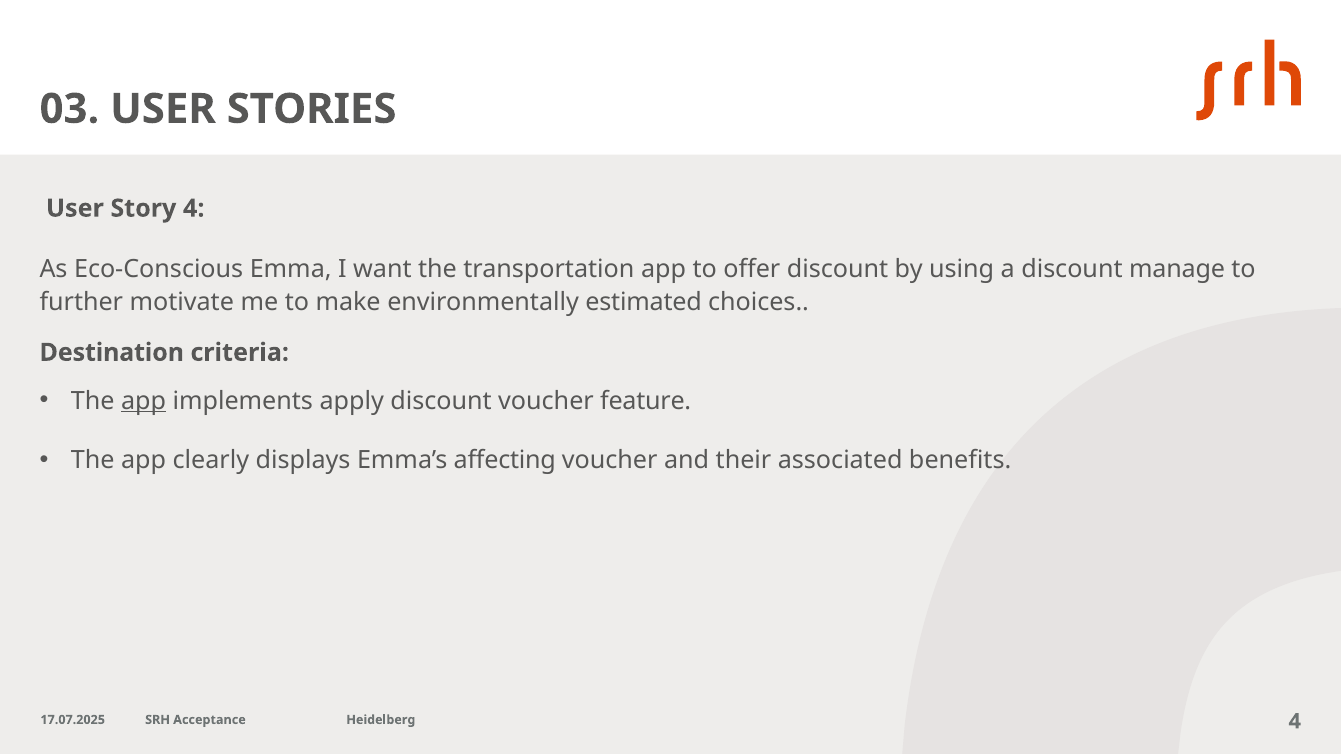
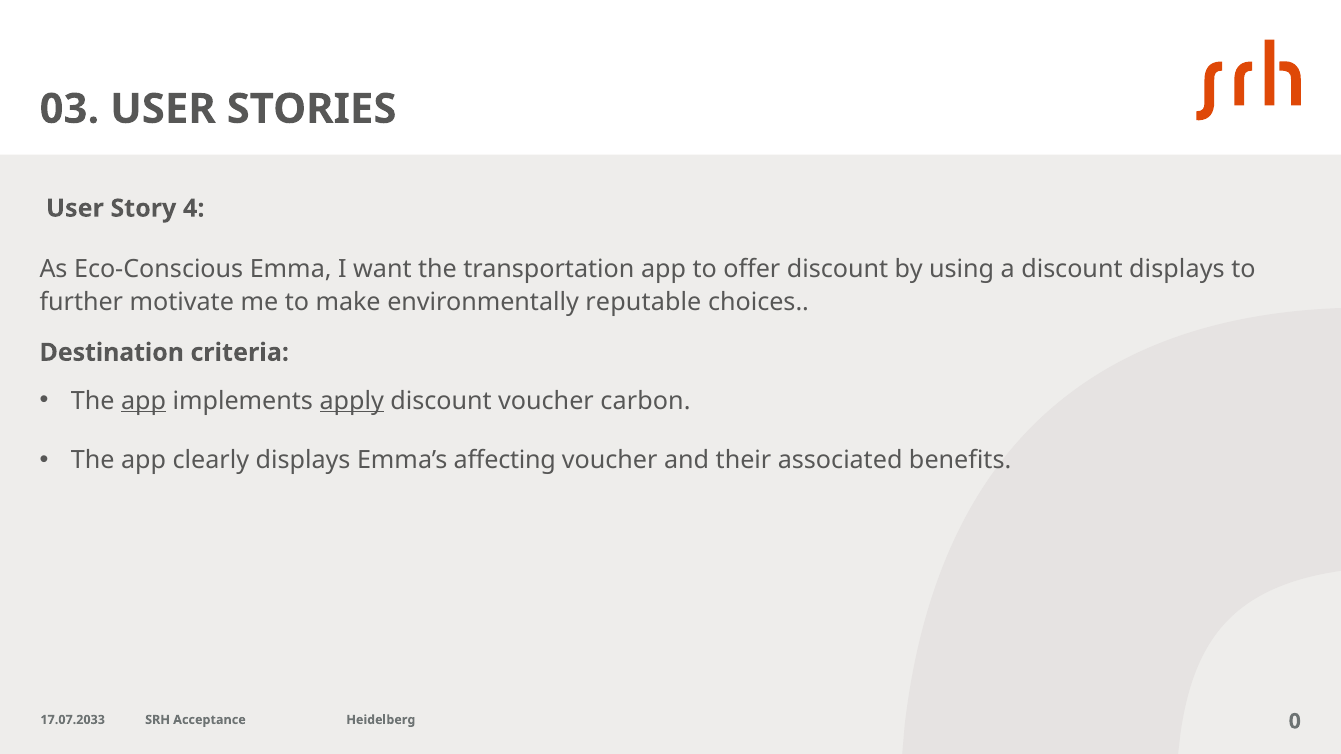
discount manage: manage -> displays
estimated: estimated -> reputable
apply underline: none -> present
feature: feature -> carbon
17.07.2025: 17.07.2025 -> 17.07.2033
Heidelberg 4: 4 -> 0
